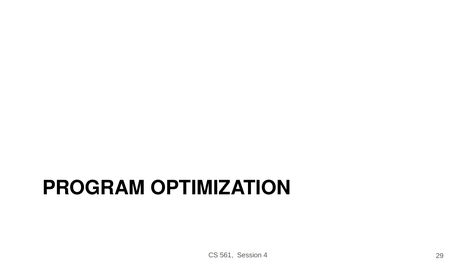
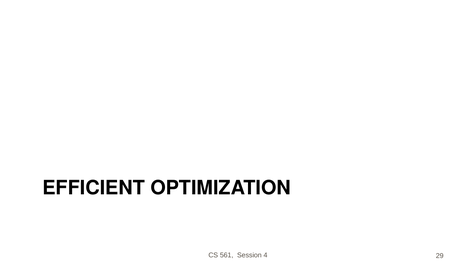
PROGRAM: PROGRAM -> EFFICIENT
